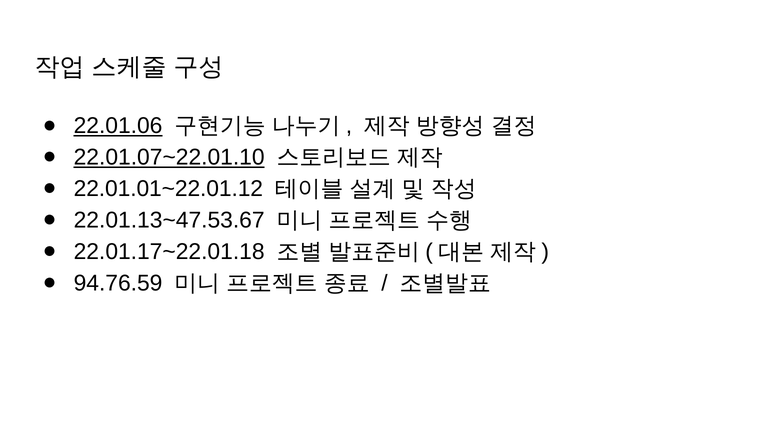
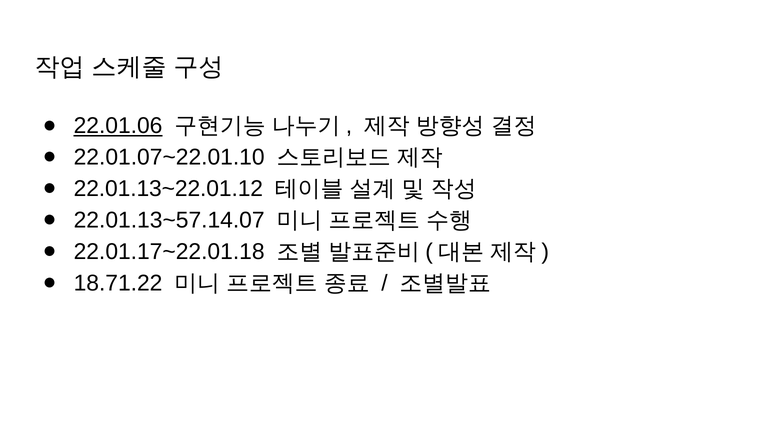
22.01.07~22.01.10 underline: present -> none
22.01.01~22.01.12: 22.01.01~22.01.12 -> 22.01.13~22.01.12
22.01.13~47.53.67: 22.01.13~47.53.67 -> 22.01.13~57.14.07
94.76.59: 94.76.59 -> 18.71.22
